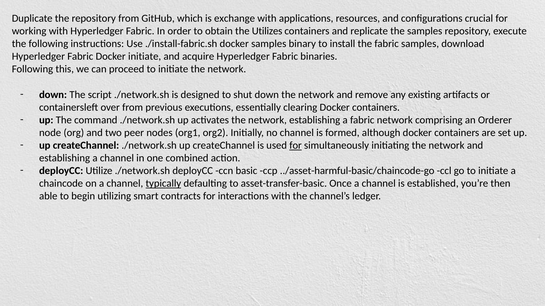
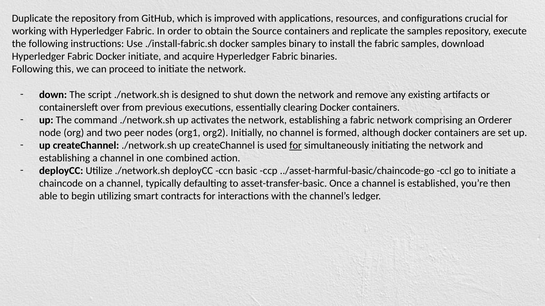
exchange: exchange -> improved
Utilizes: Utilizes -> Source
typically underline: present -> none
